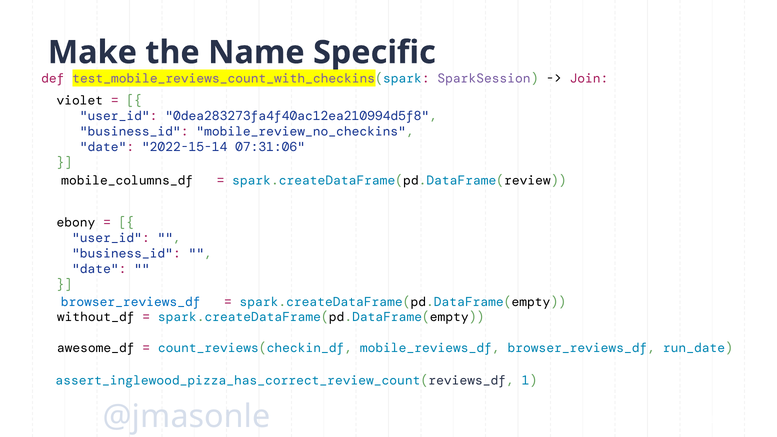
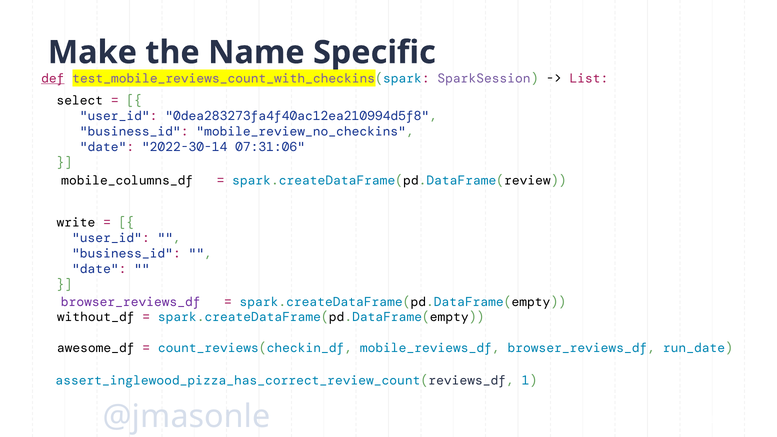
def underline: none -> present
Join: Join -> List
violet: violet -> select
2022-15-14: 2022-15-14 -> 2022-30-14
ebony: ebony -> write
browser_reviews_df at (131, 302) colour: blue -> purple
